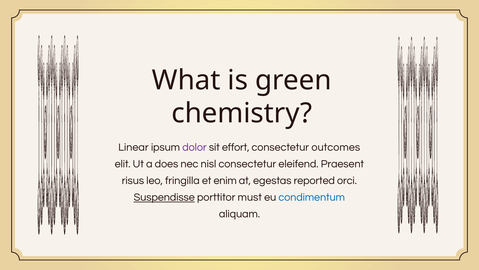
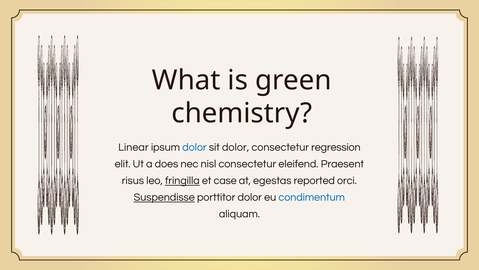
dolor at (194, 147) colour: purple -> blue
sit effort: effort -> dolor
outcomes: outcomes -> regression
fringilla underline: none -> present
enim: enim -> case
porttitor must: must -> dolor
